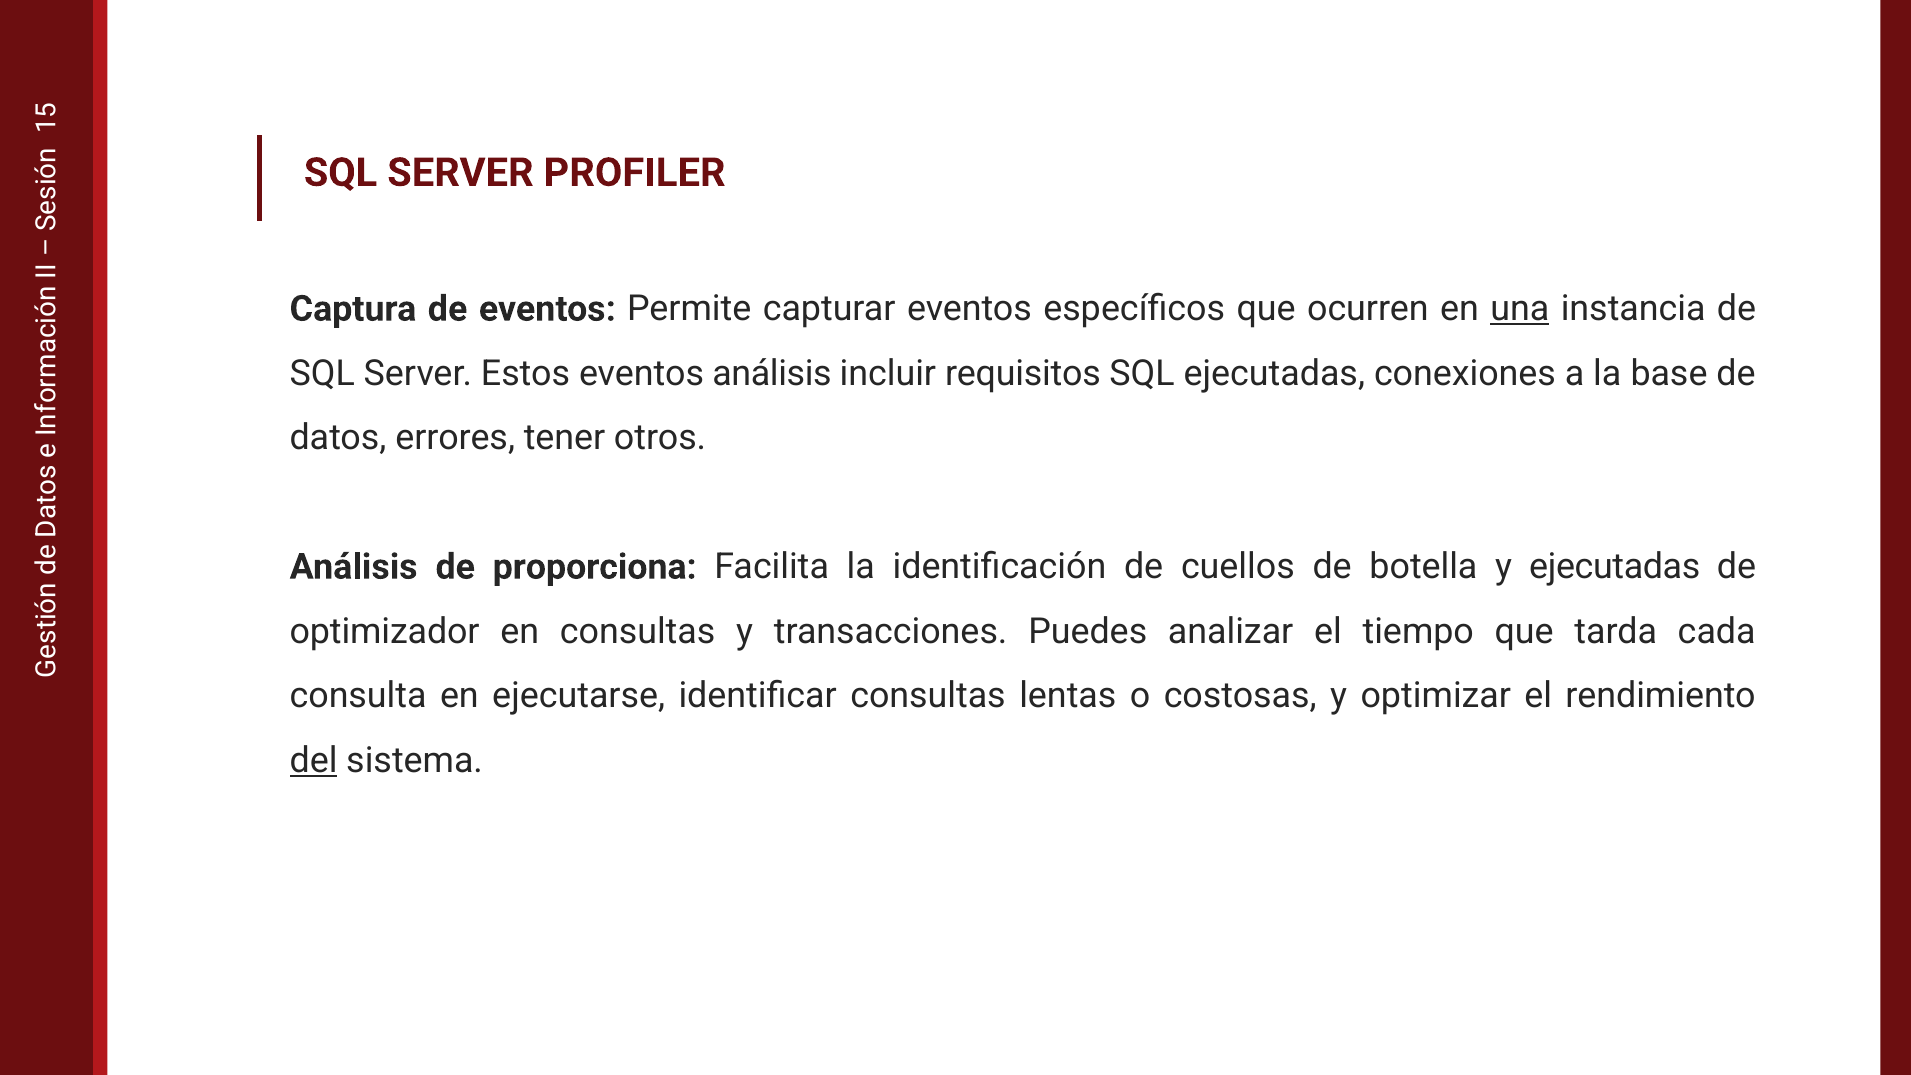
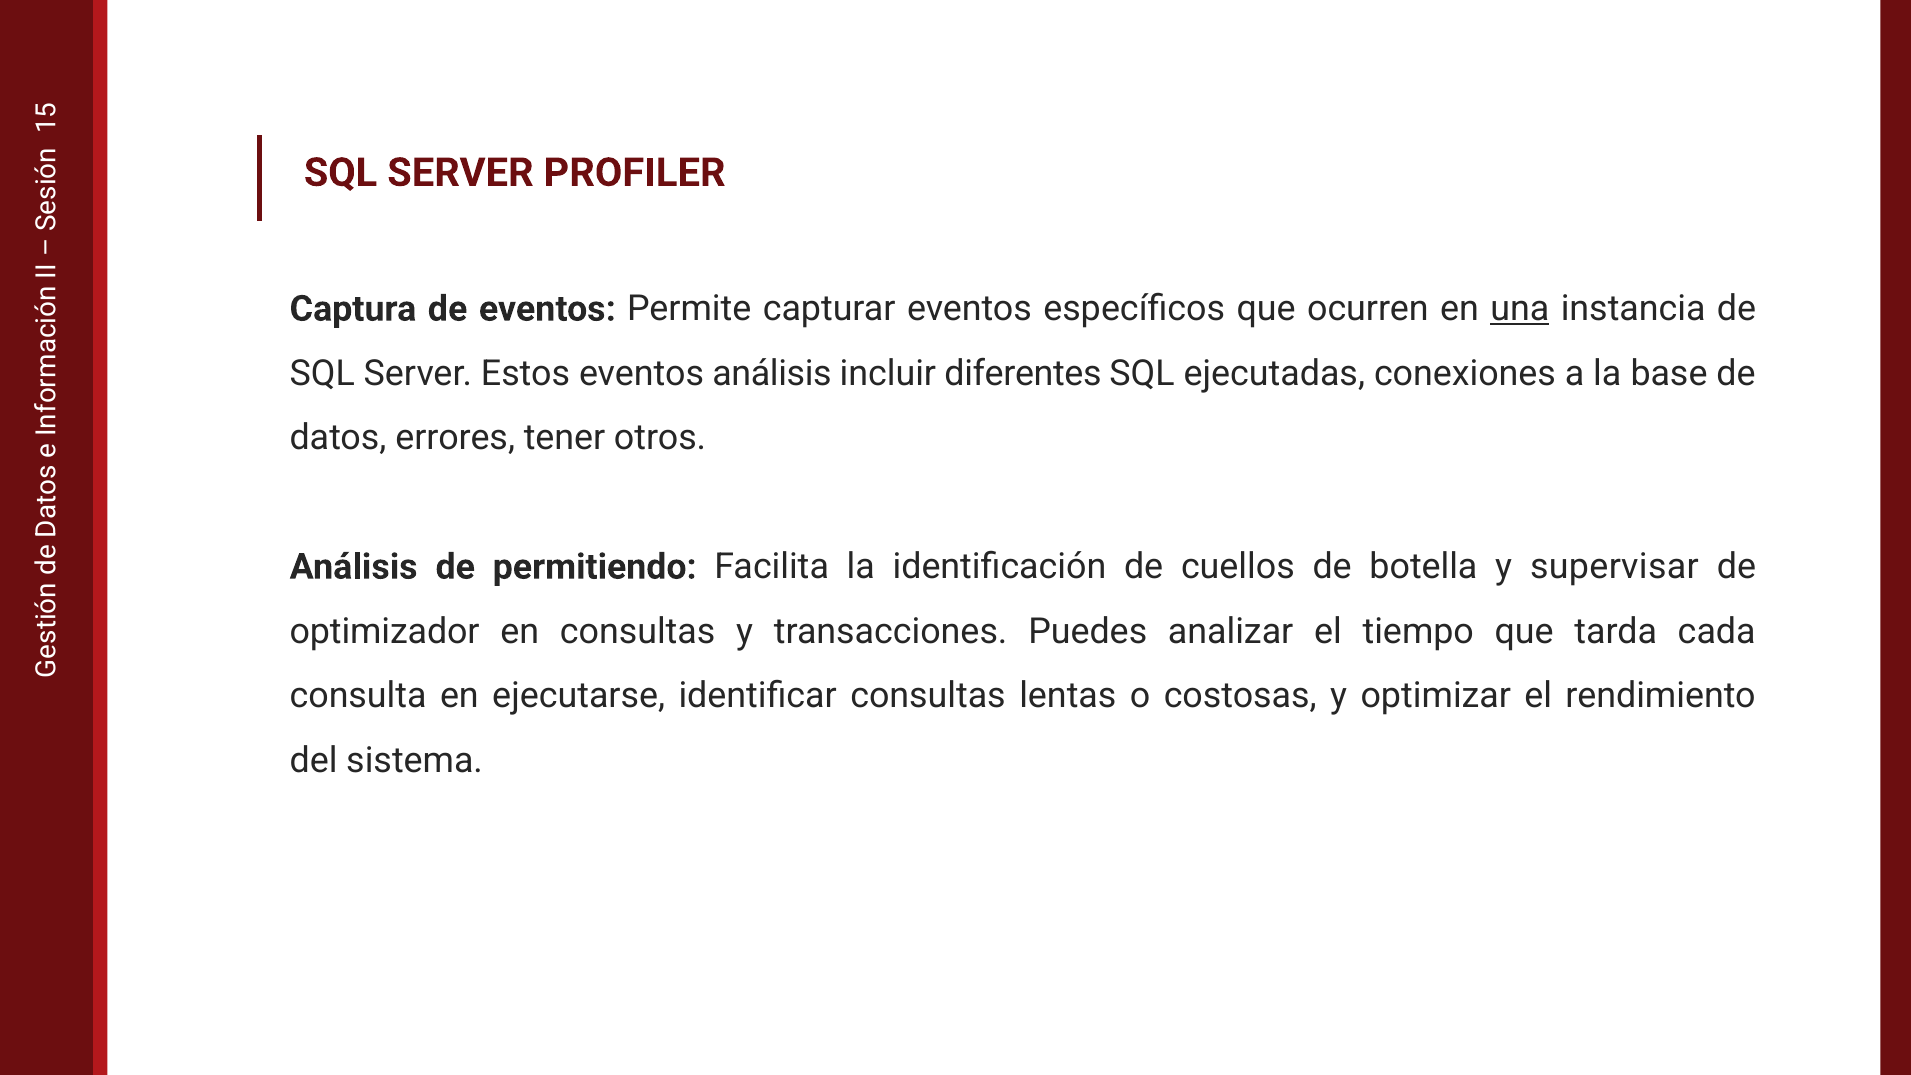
requisitos: requisitos -> diferentes
proporciona: proporciona -> permitiendo
y ejecutadas: ejecutadas -> supervisar
del underline: present -> none
